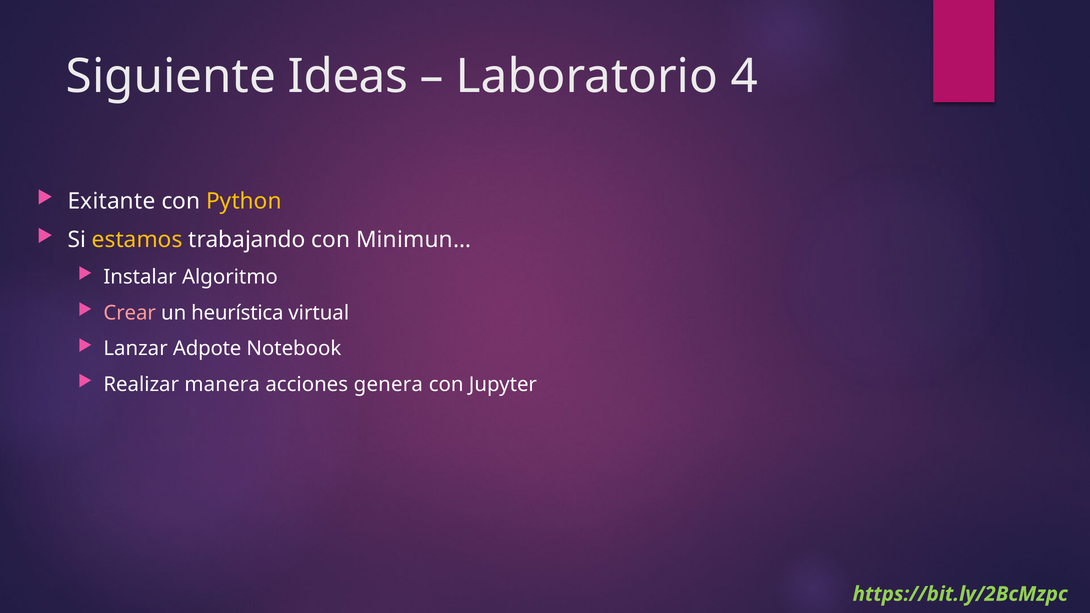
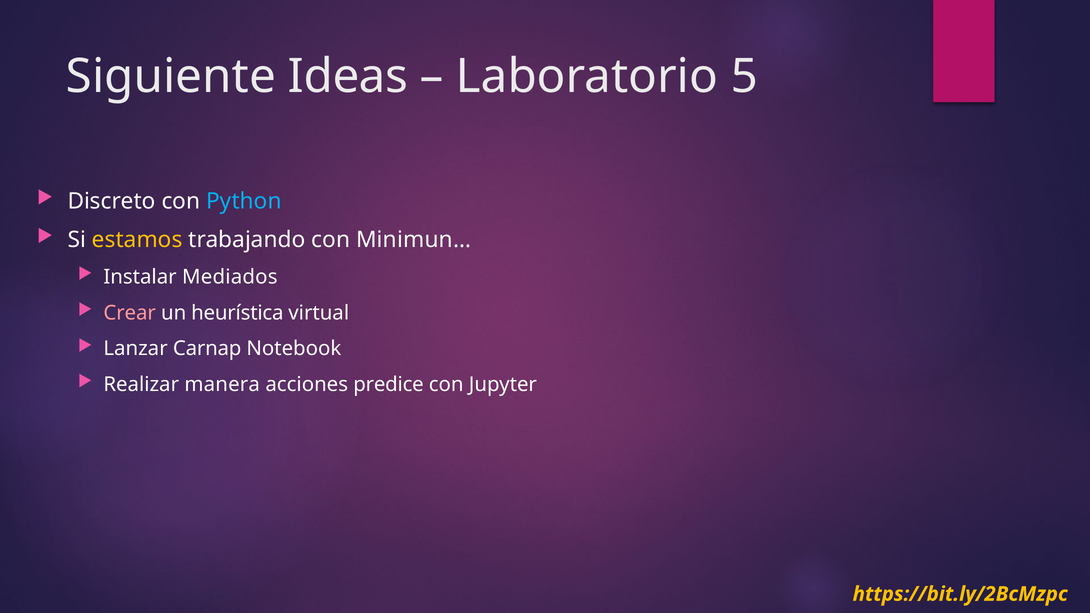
4: 4 -> 5
Exitante: Exitante -> Discreto
Python colour: yellow -> light blue
Algoritmo: Algoritmo -> Mediados
Adpote: Adpote -> Carnap
genera: genera -> predice
https://bit.ly/2BcMzpc colour: light green -> yellow
